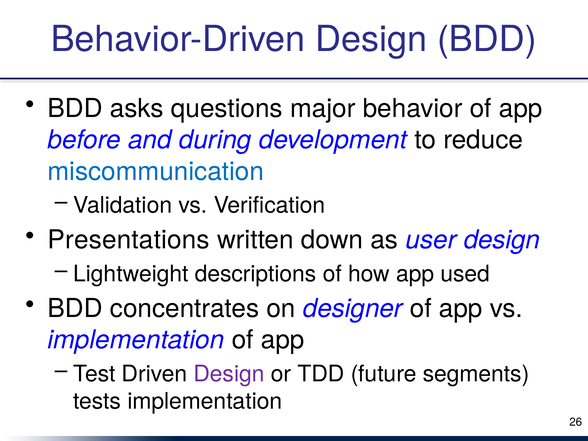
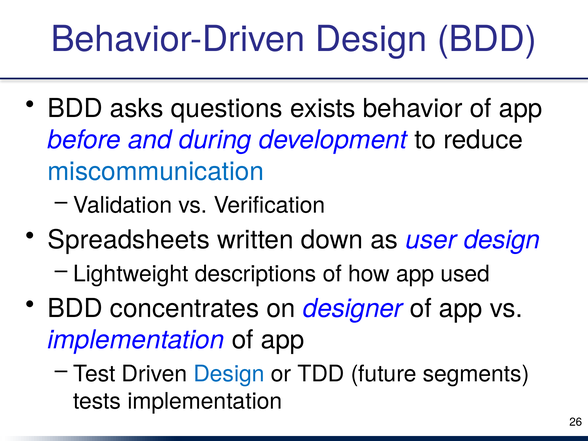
major: major -> exists
Presentations: Presentations -> Spreadsheets
Design at (229, 374) colour: purple -> blue
